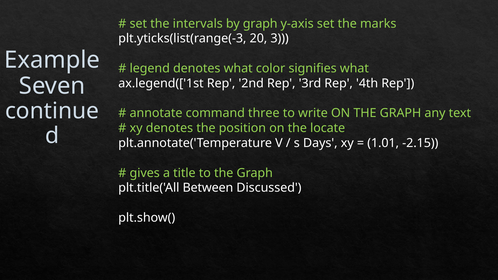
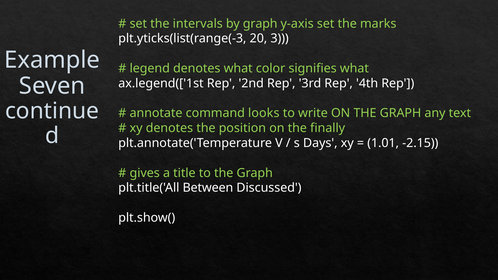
three: three -> looks
locate: locate -> finally
